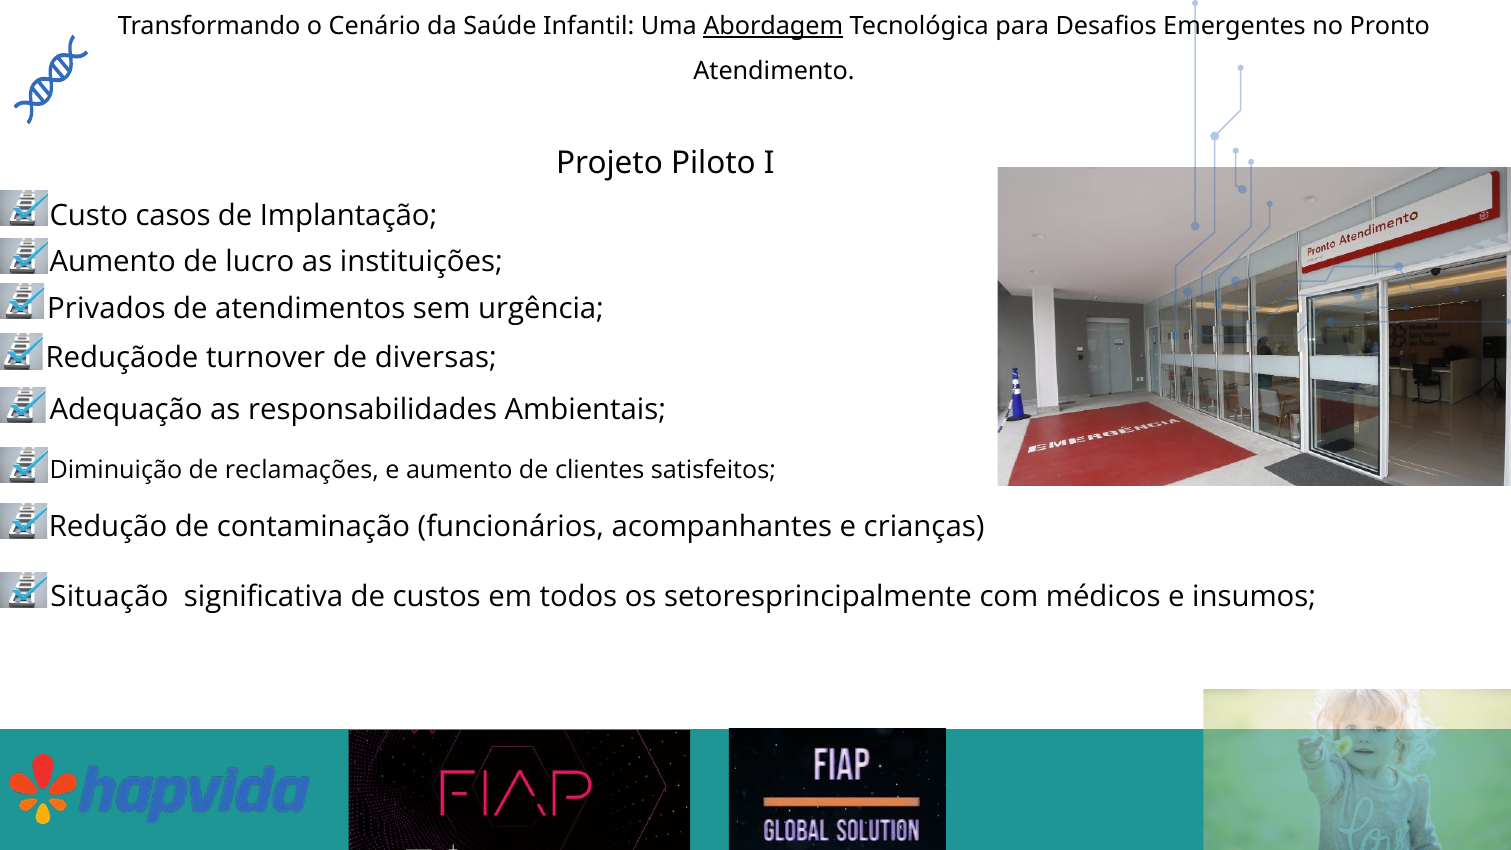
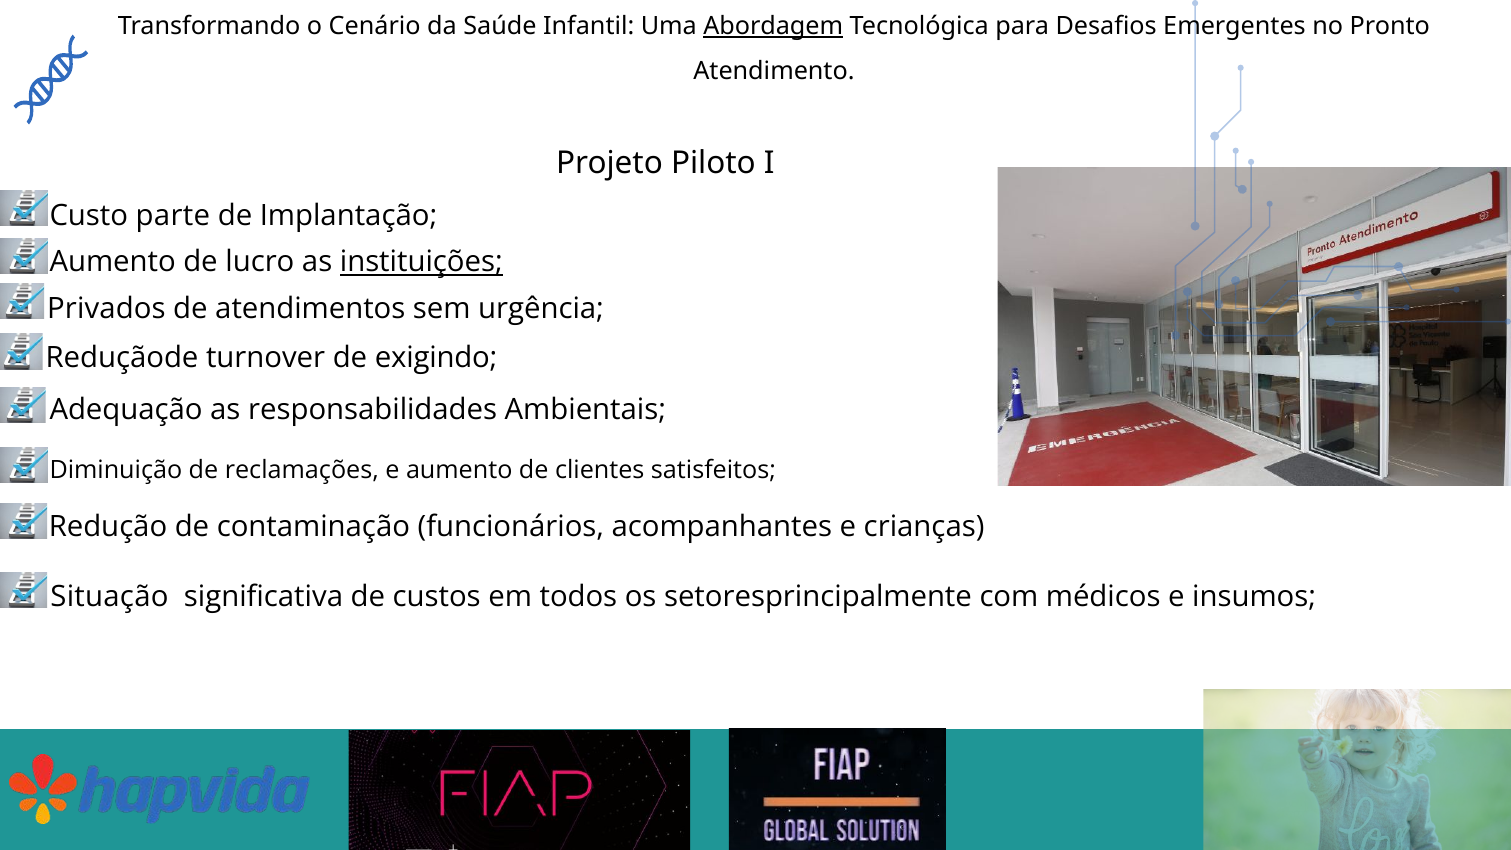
casos: casos -> parte
instituições underline: none -> present
diversas: diversas -> exigindo
